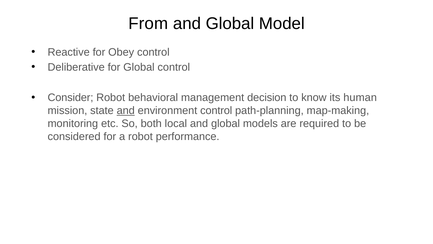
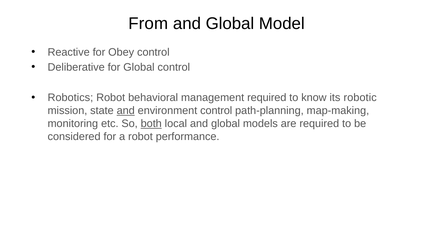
Consider: Consider -> Robotics
management decision: decision -> required
human: human -> robotic
both underline: none -> present
